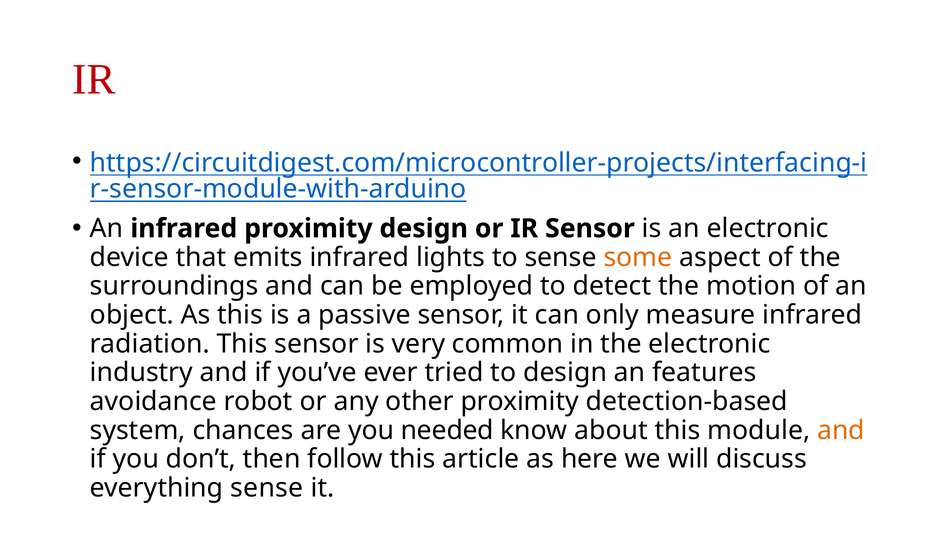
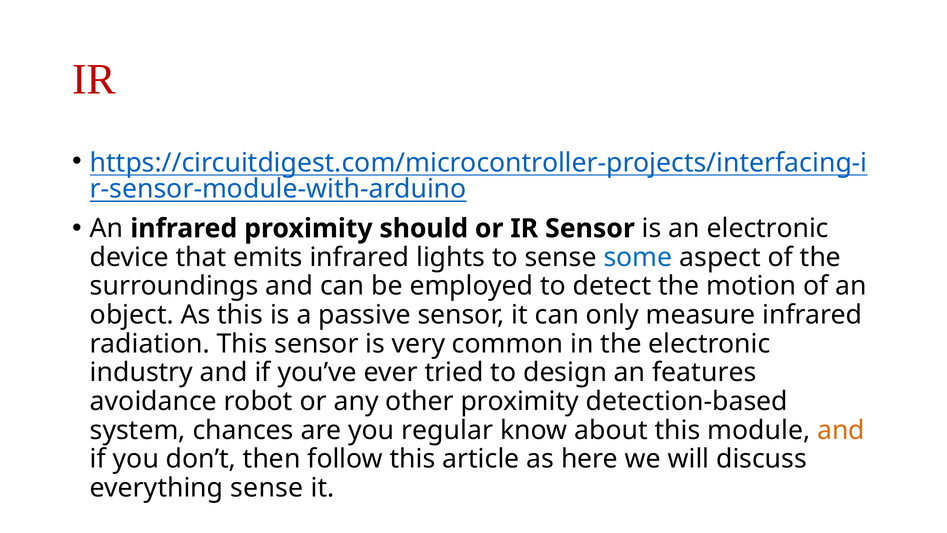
proximity design: design -> should
some colour: orange -> blue
needed: needed -> regular
